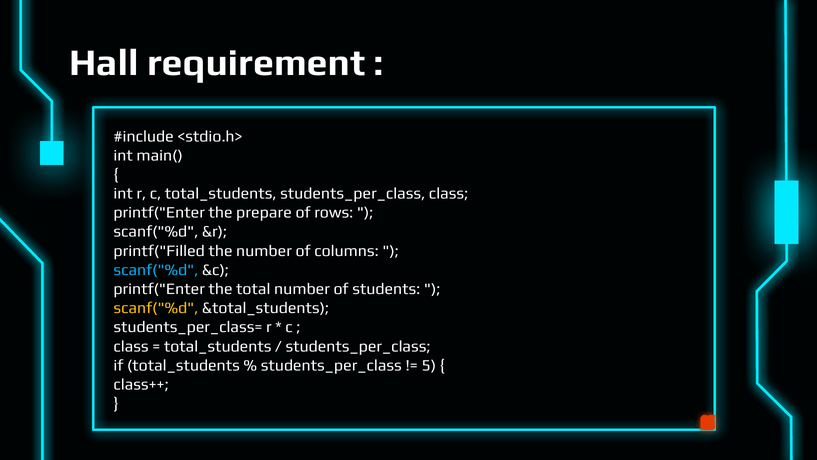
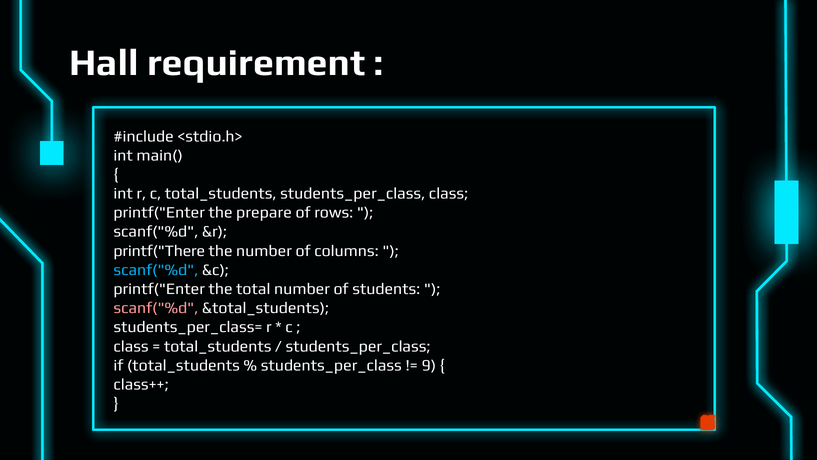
printf("Filled: printf("Filled -> printf("There
scanf("%d at (156, 308) colour: yellow -> pink
5: 5 -> 9
